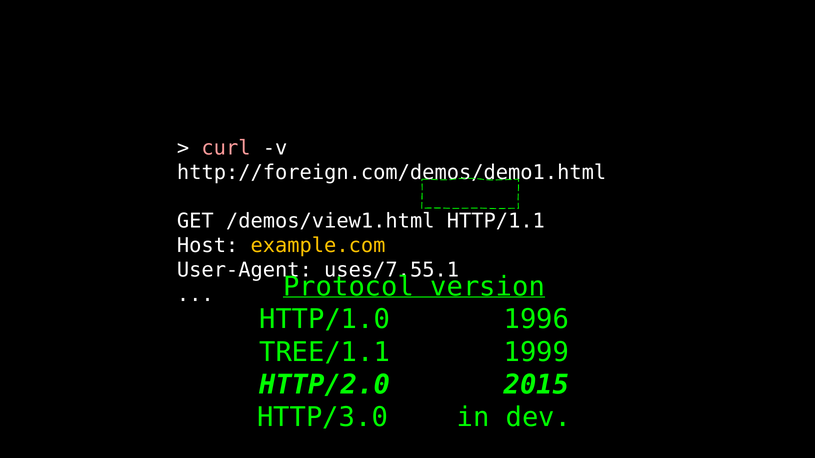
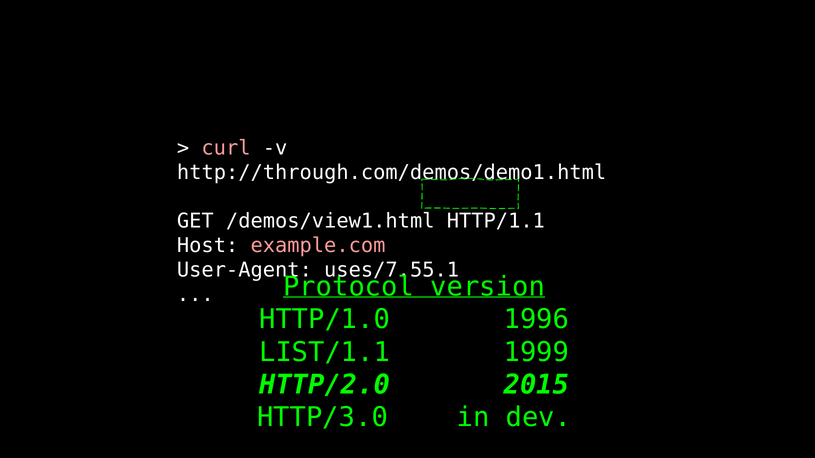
http://foreign.com/demos/demo1.html: http://foreign.com/demos/demo1.html -> http://through.com/demos/demo1.html
example.com colour: yellow -> pink
TREE/1.1: TREE/1.1 -> LIST/1.1
